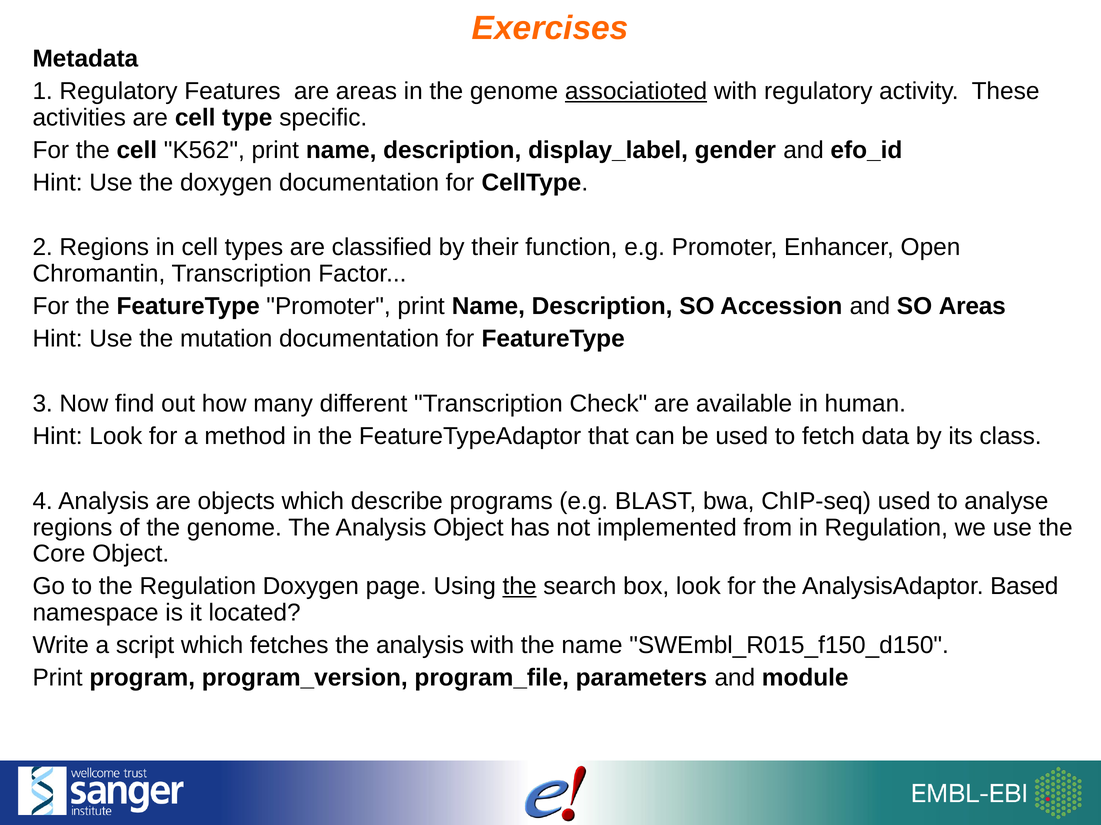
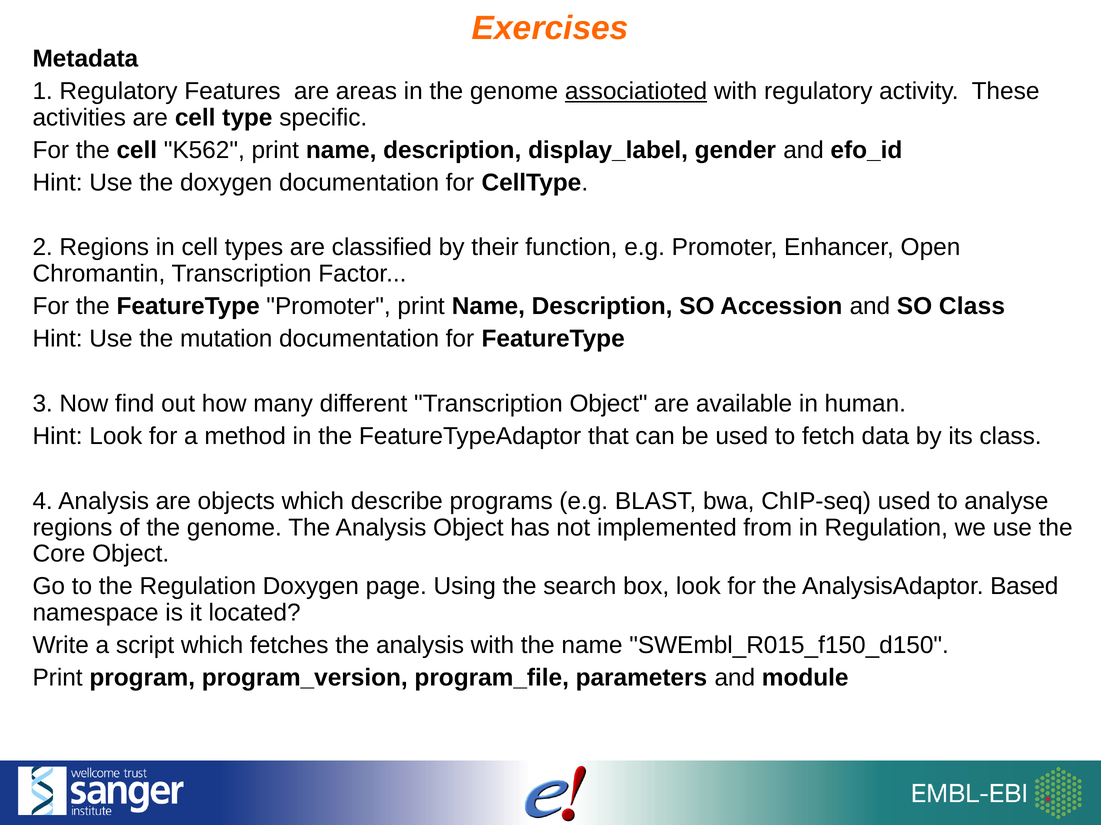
SO Areas: Areas -> Class
Transcription Check: Check -> Object
the at (520, 587) underline: present -> none
